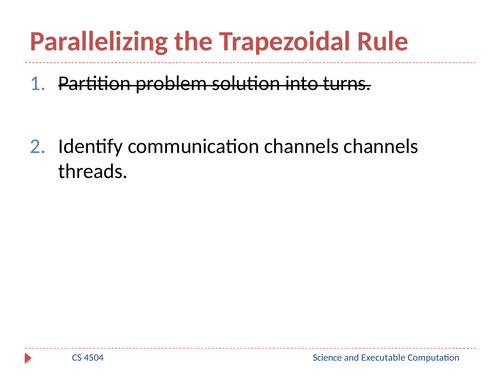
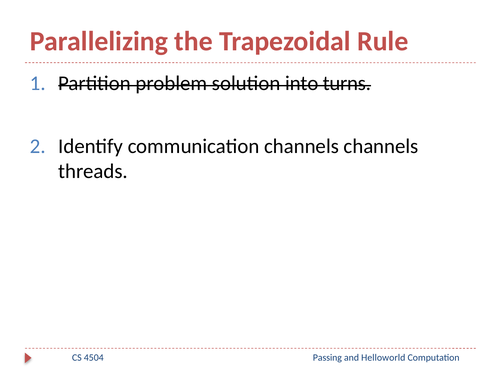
Science: Science -> Passing
Executable: Executable -> Helloworld
